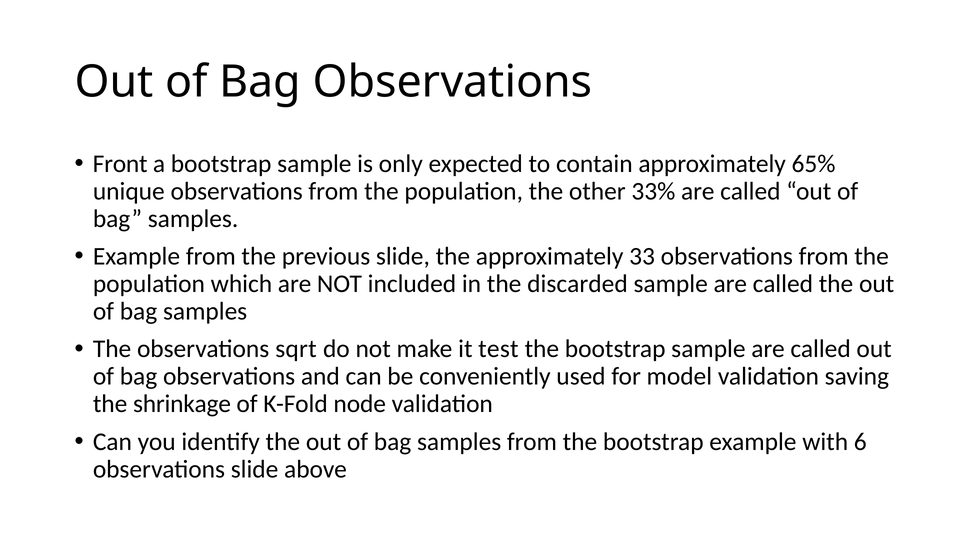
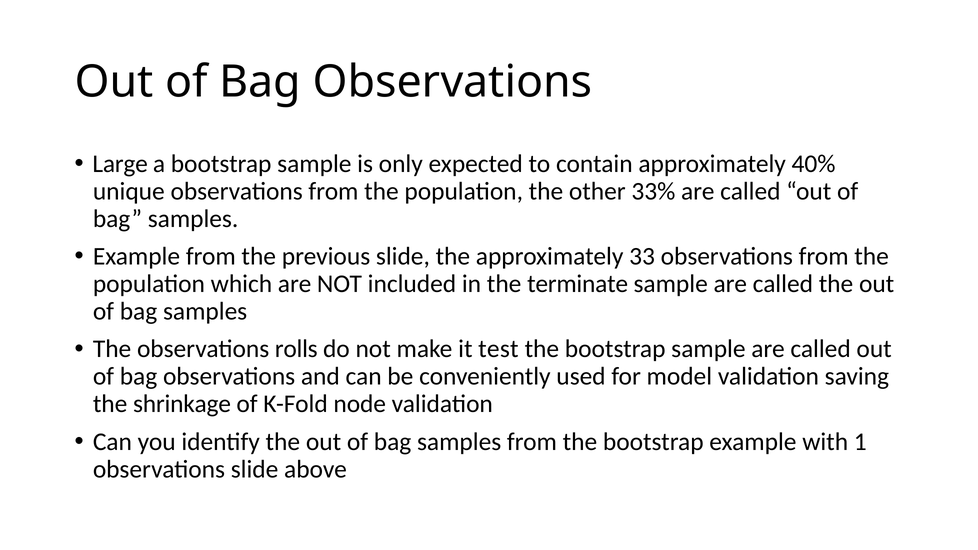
Front: Front -> Large
65%: 65% -> 40%
discarded: discarded -> terminate
sqrt: sqrt -> rolls
6: 6 -> 1
